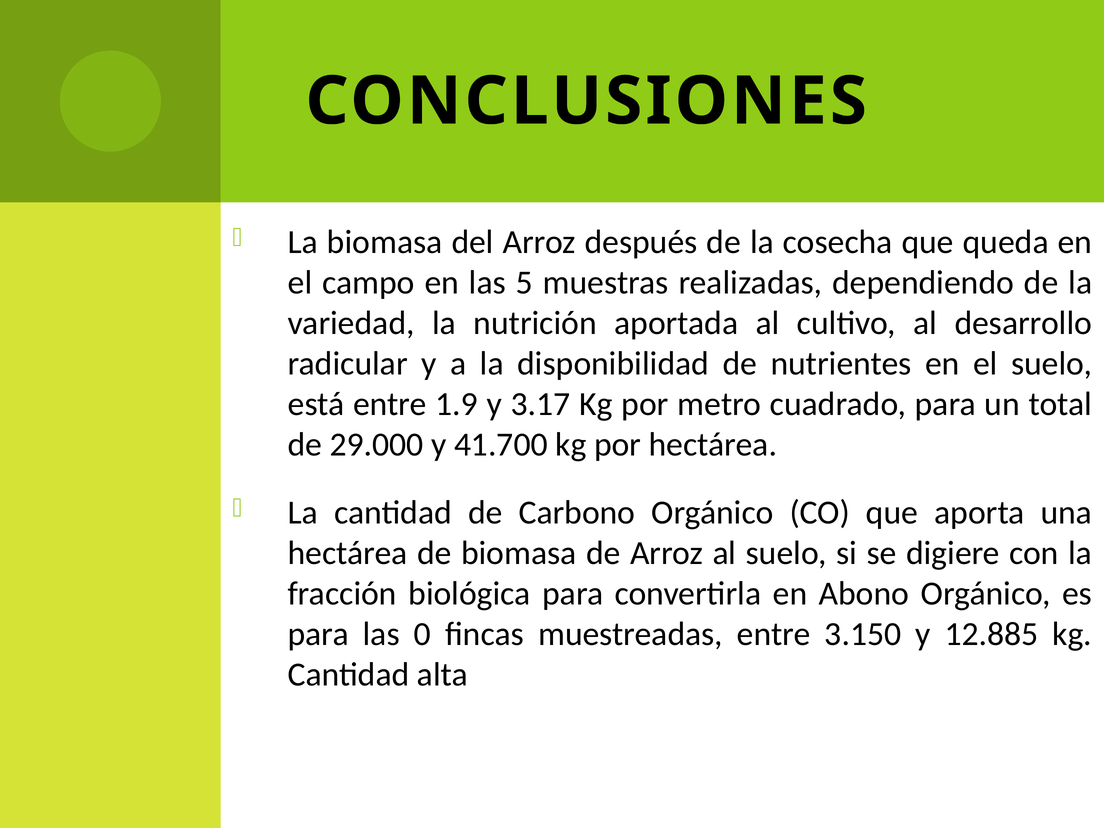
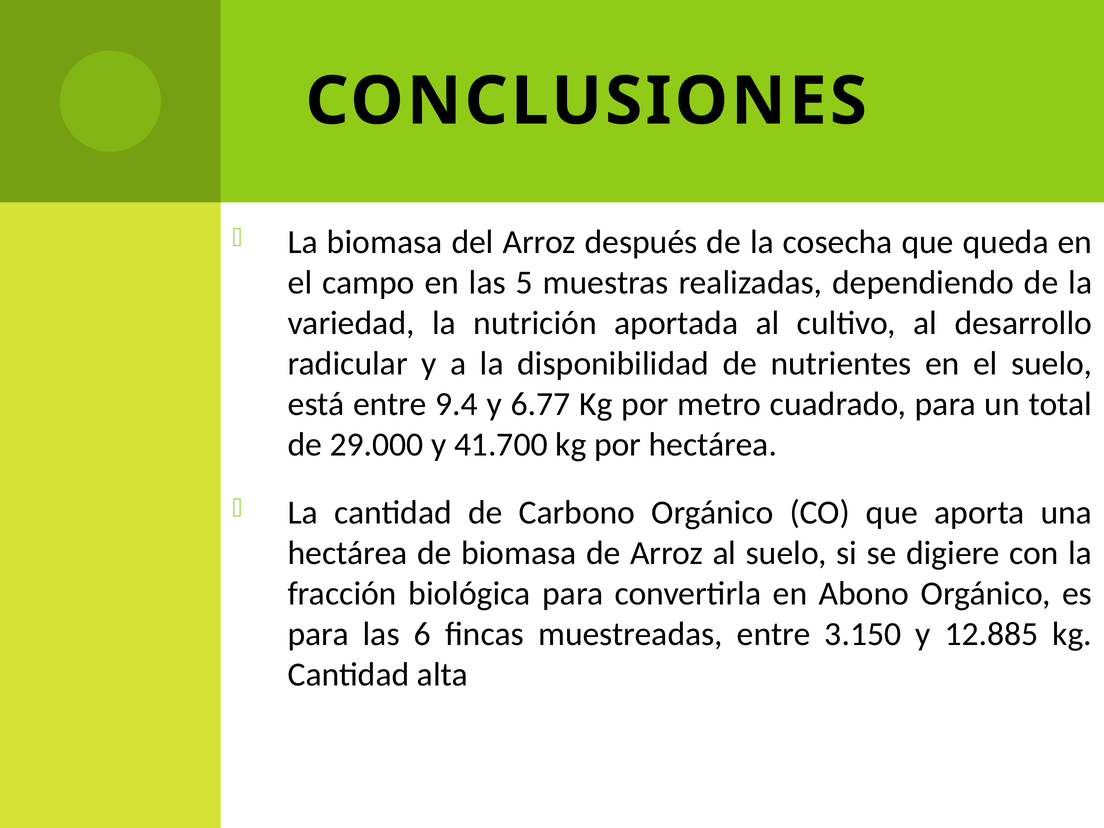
1.9: 1.9 -> 9.4
3.17: 3.17 -> 6.77
0: 0 -> 6
